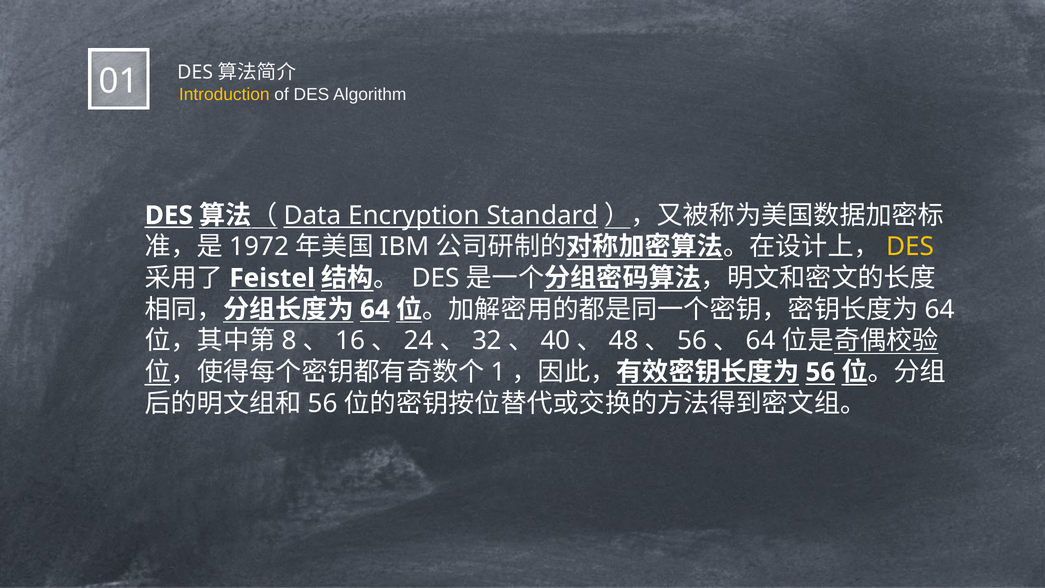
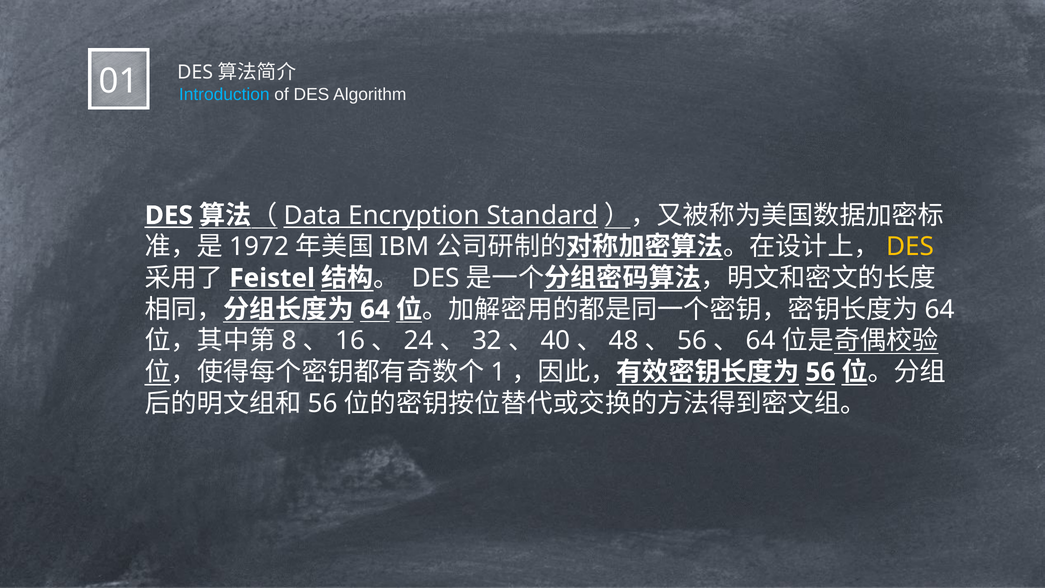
Introduction colour: yellow -> light blue
